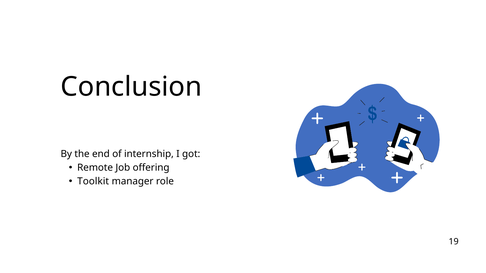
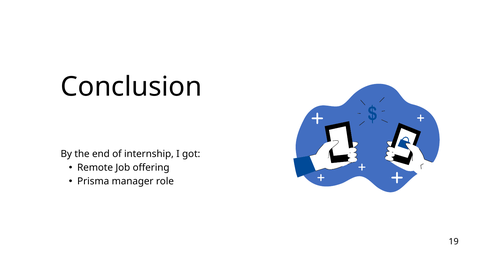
Toolkit: Toolkit -> Prisma
